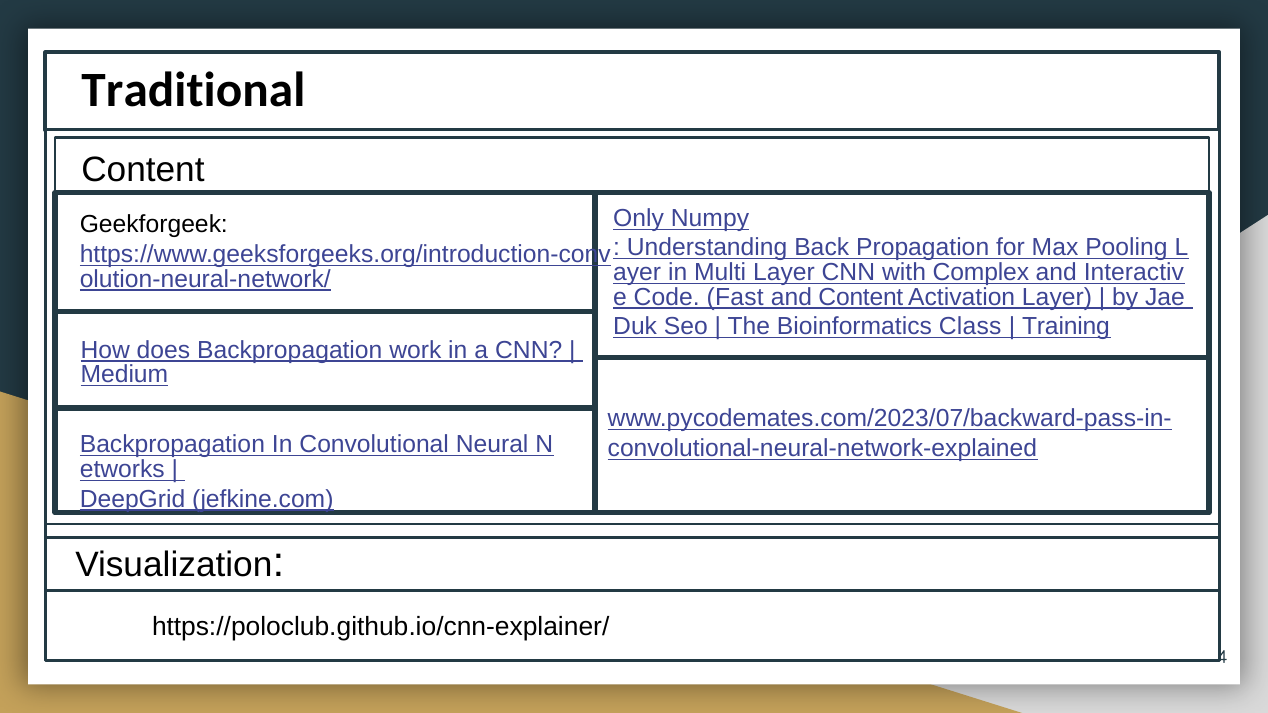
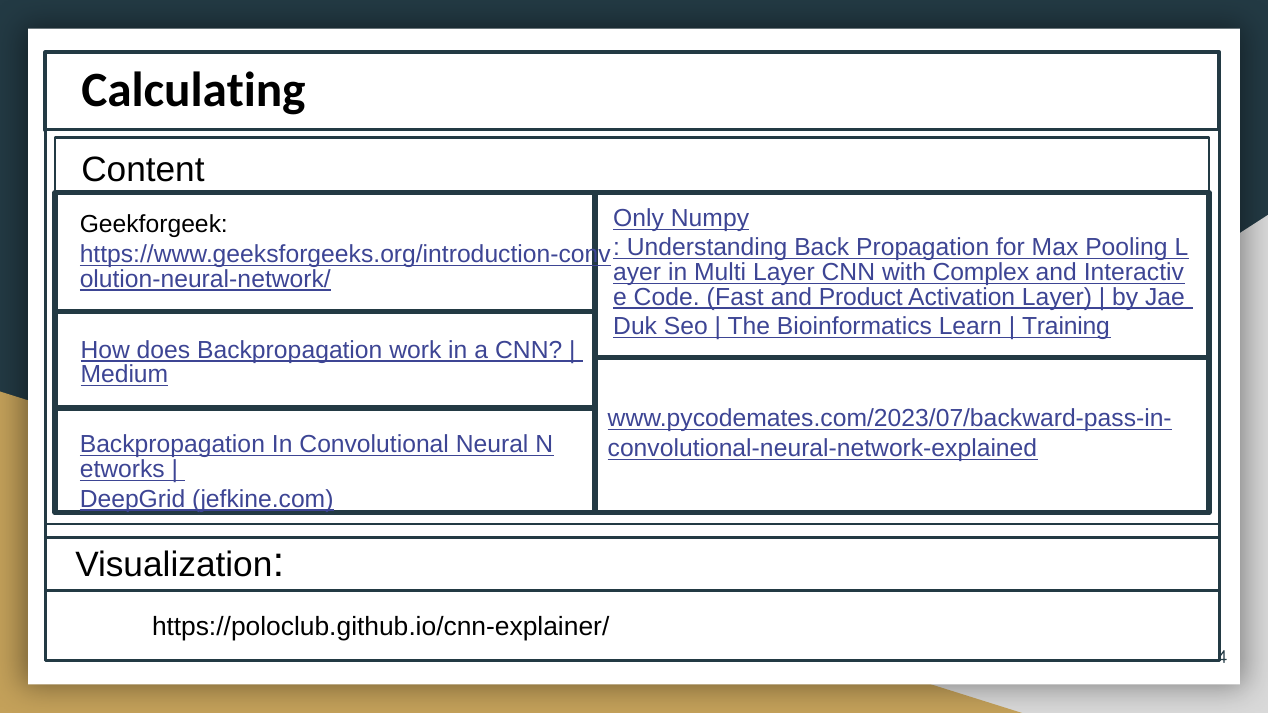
Traditional: Traditional -> Calculating
and Content: Content -> Product
Class: Class -> Learn
